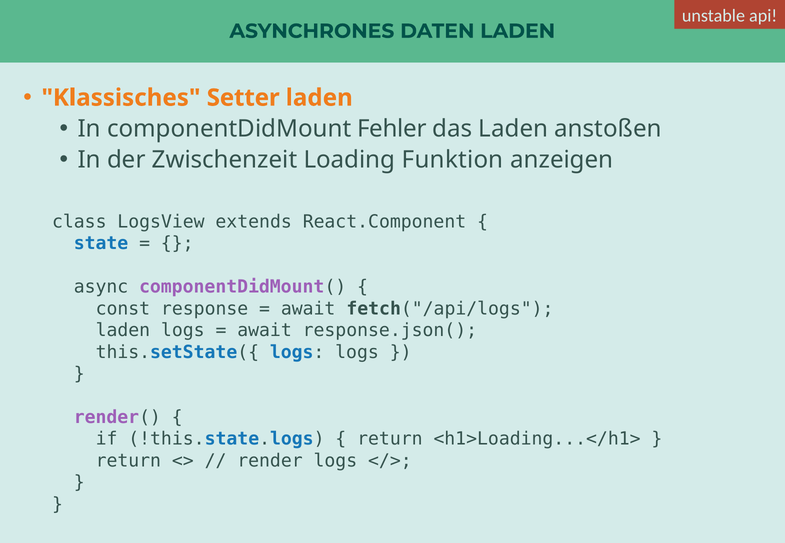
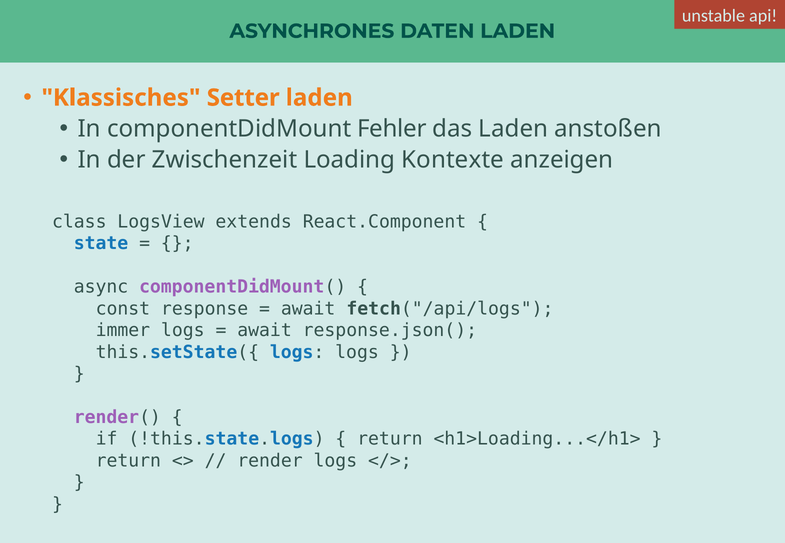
Funktion: Funktion -> Kontexte
laden at (123, 331): laden -> immer
